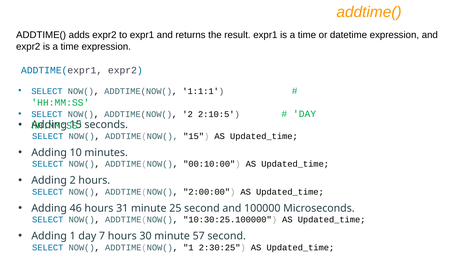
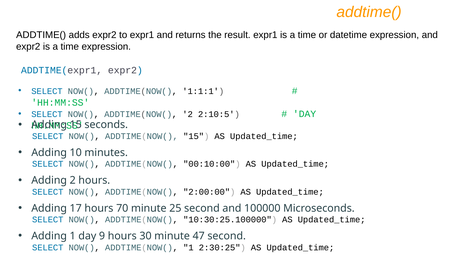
46: 46 -> 17
31: 31 -> 70
7: 7 -> 9
57: 57 -> 47
